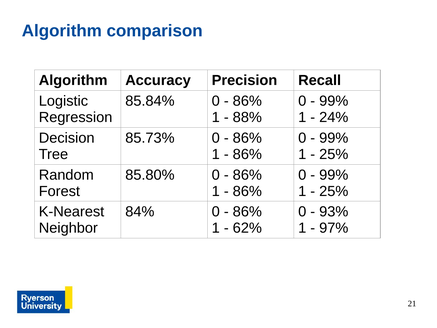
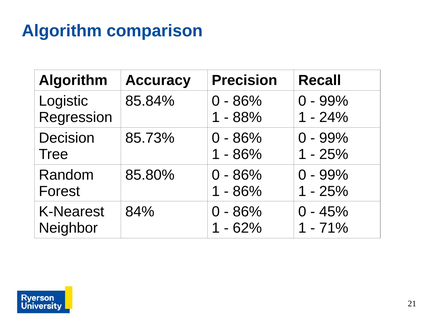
93%: 93% -> 45%
97%: 97% -> 71%
